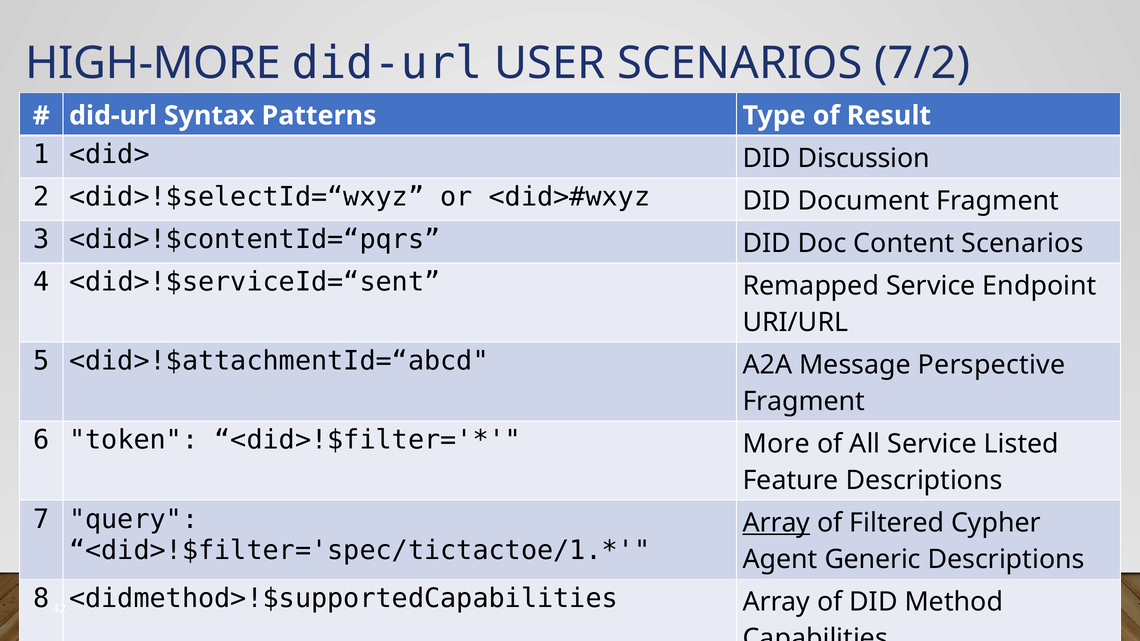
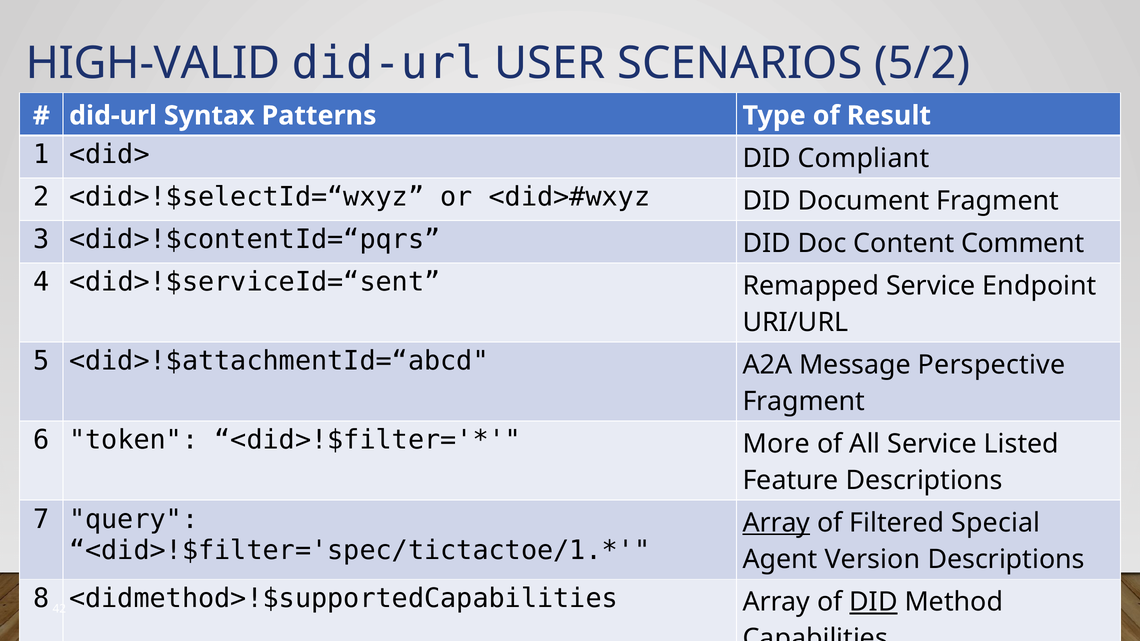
HIGH-MORE: HIGH-MORE -> HIGH-VALID
7/2: 7/2 -> 5/2
Discussion: Discussion -> Compliant
Content Scenarios: Scenarios -> Comment
Cypher: Cypher -> Special
Generic: Generic -> Version
DID at (874, 602) underline: none -> present
